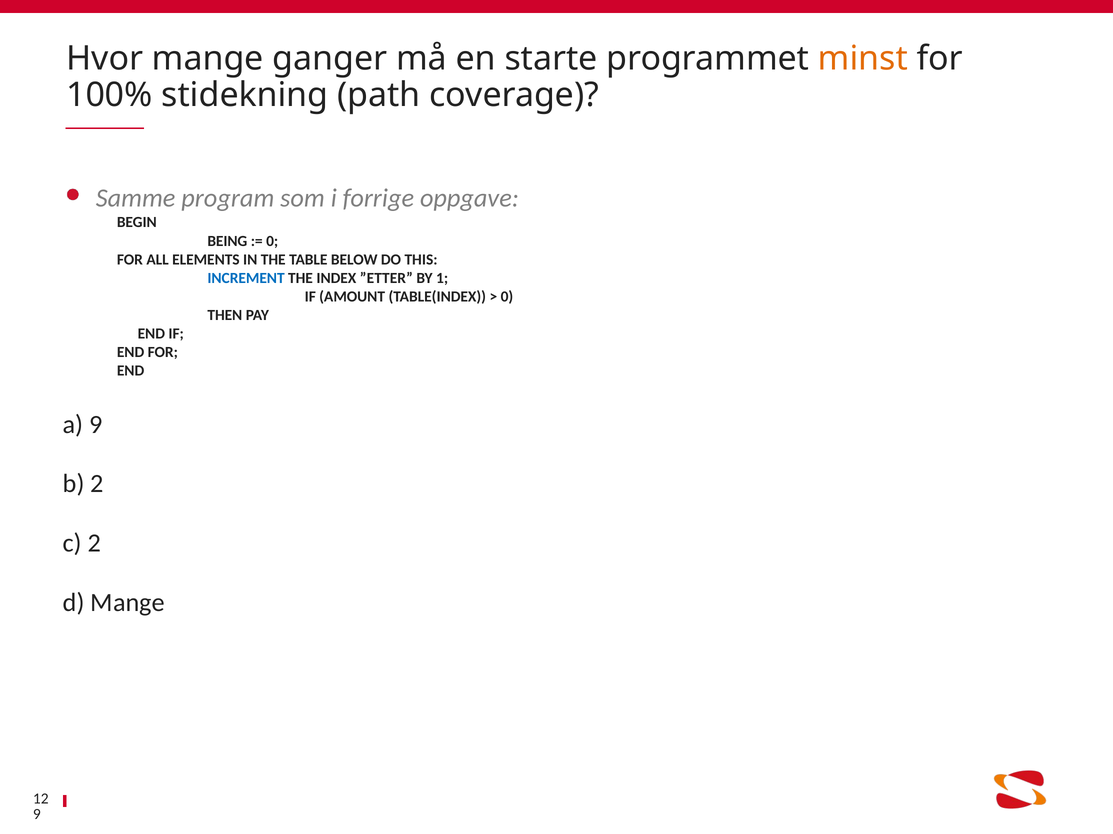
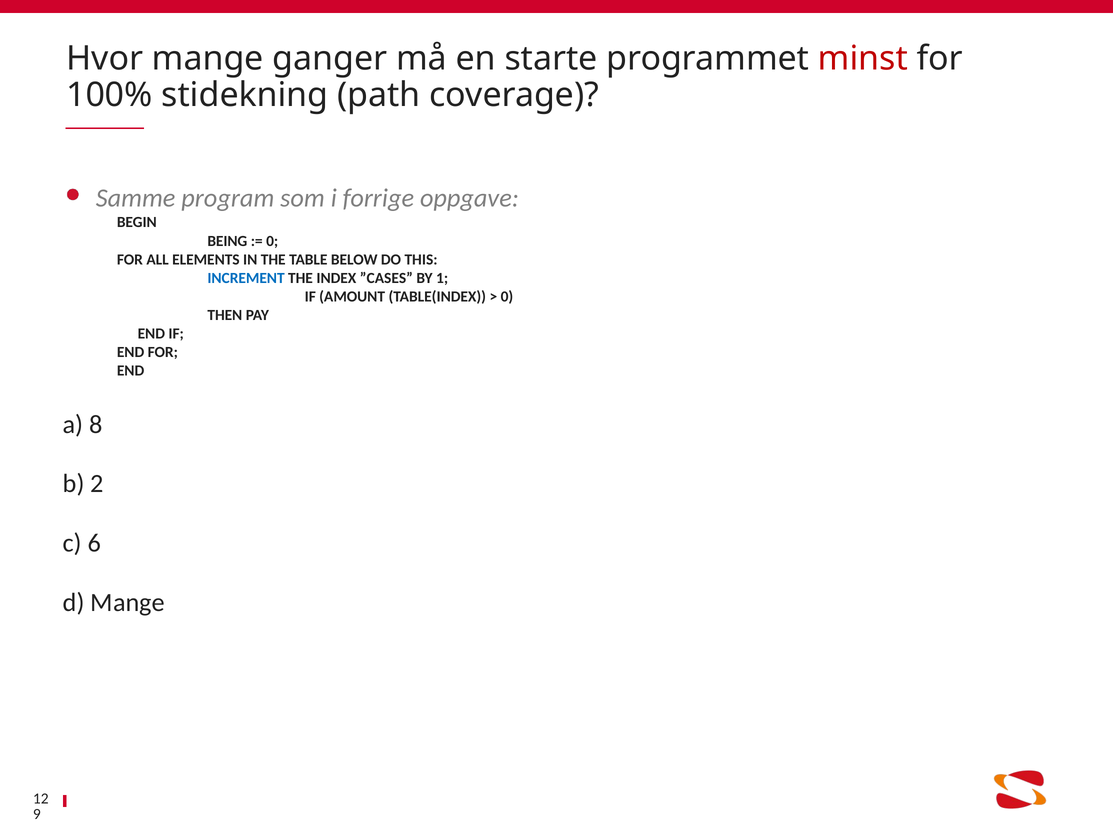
minst colour: orange -> red
”ETTER: ”ETTER -> ”CASES
a 9: 9 -> 8
c 2: 2 -> 6
